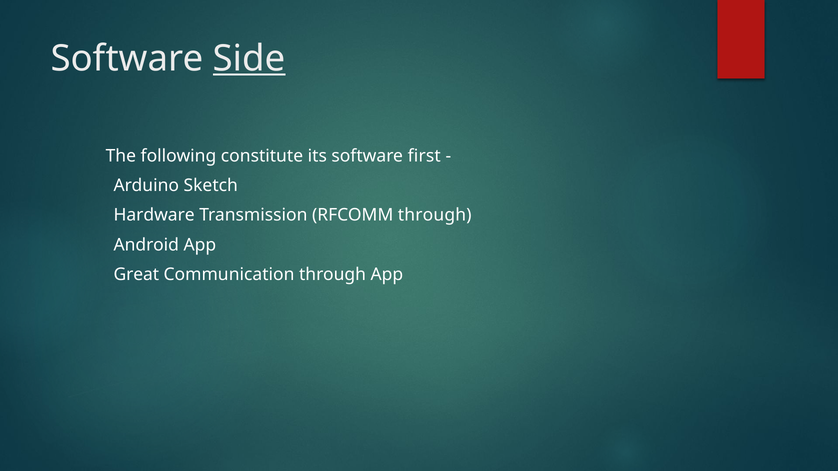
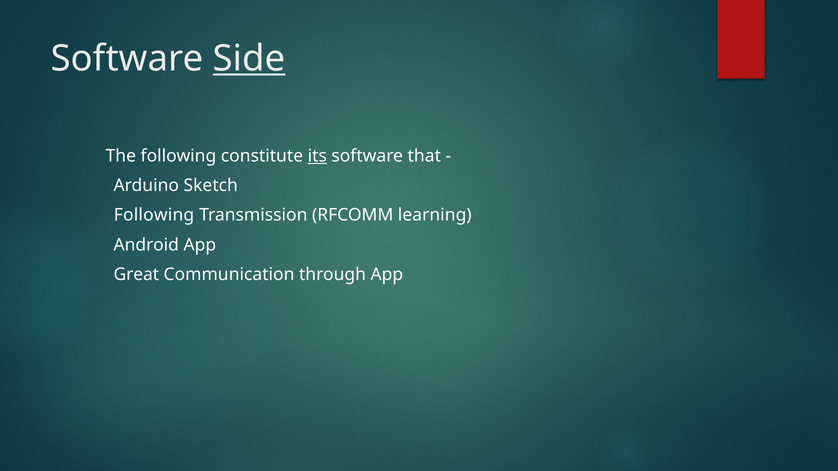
its underline: none -> present
first: first -> that
Hardware at (154, 215): Hardware -> Following
RFCOMM through: through -> learning
